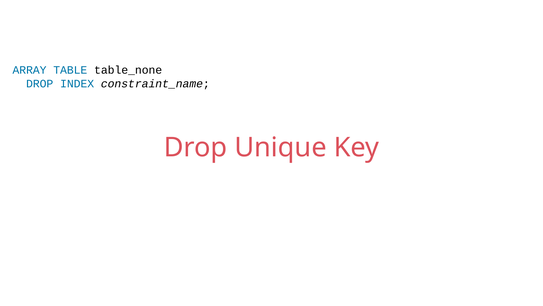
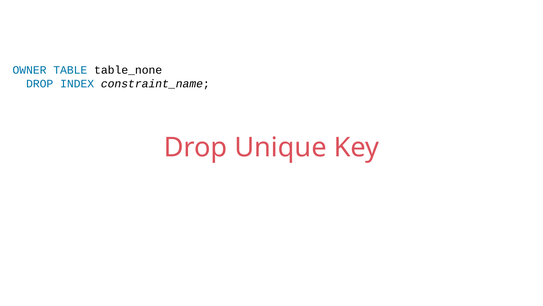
ARRAY: ARRAY -> OWNER
